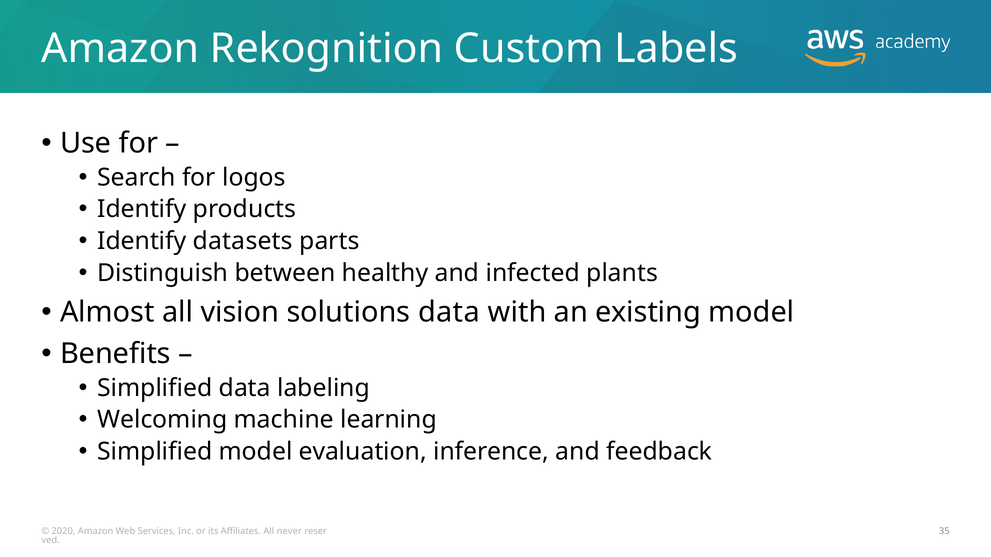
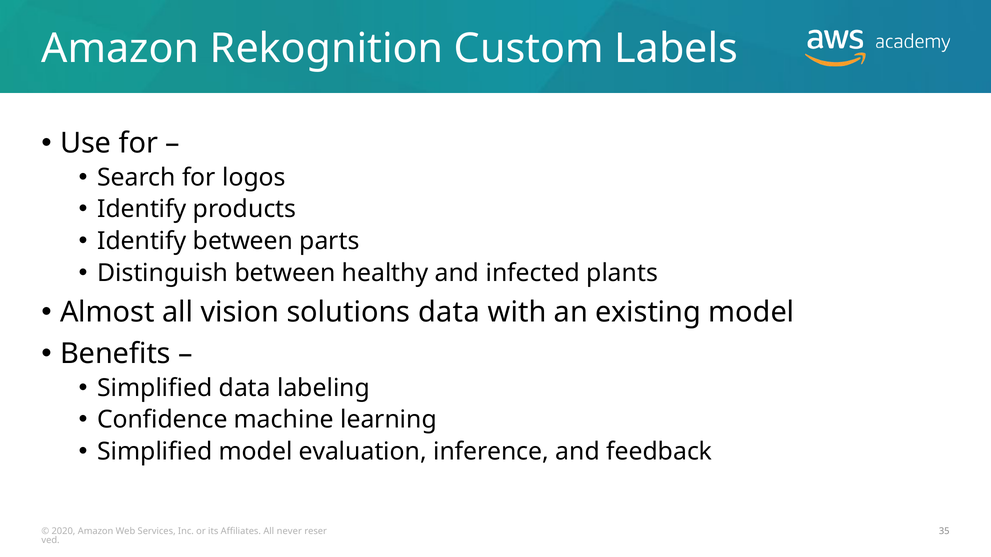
Identify datasets: datasets -> between
Welcoming: Welcoming -> Confidence
